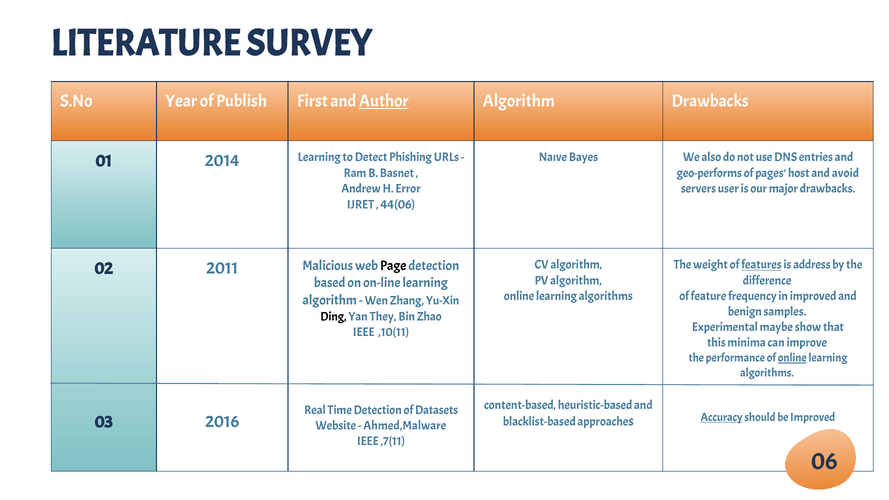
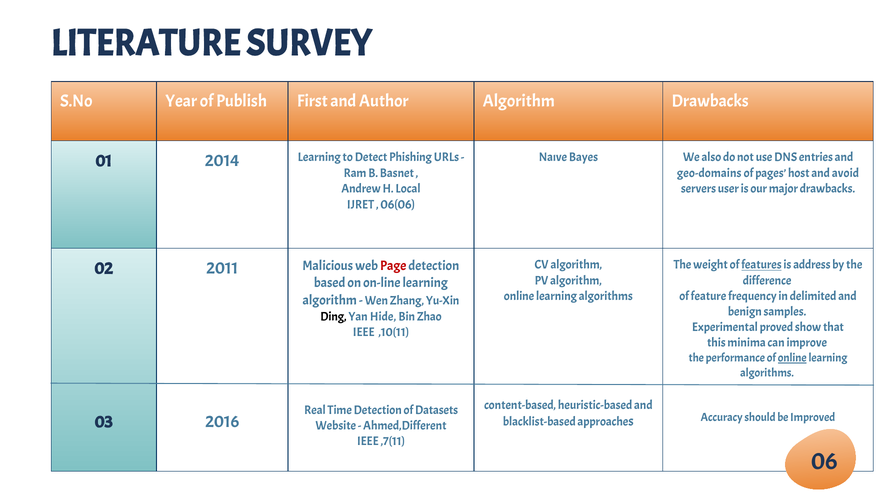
Author underline: present -> none
geo-performs: geo-performs -> geo-domains
Error: Error -> Local
44(06: 44(06 -> 06(06
Page colour: black -> red
in improved: improved -> delimited
They: They -> Hide
maybe: maybe -> proved
Accuracy underline: present -> none
Ahmed,Malware: Ahmed,Malware -> Ahmed,Different
